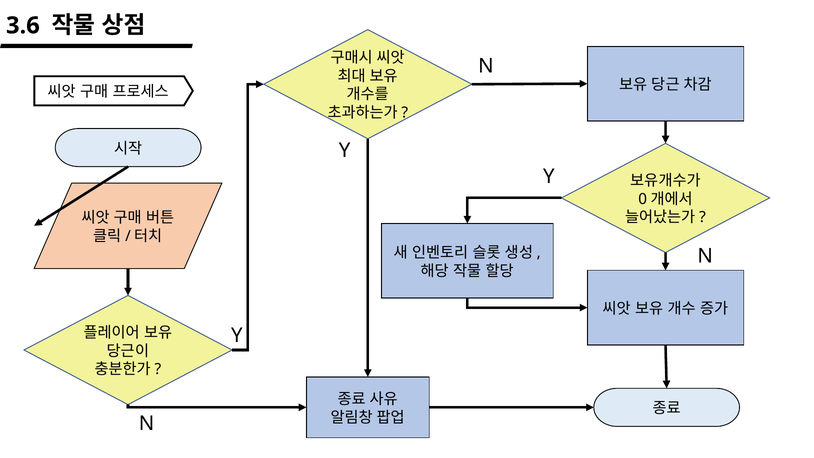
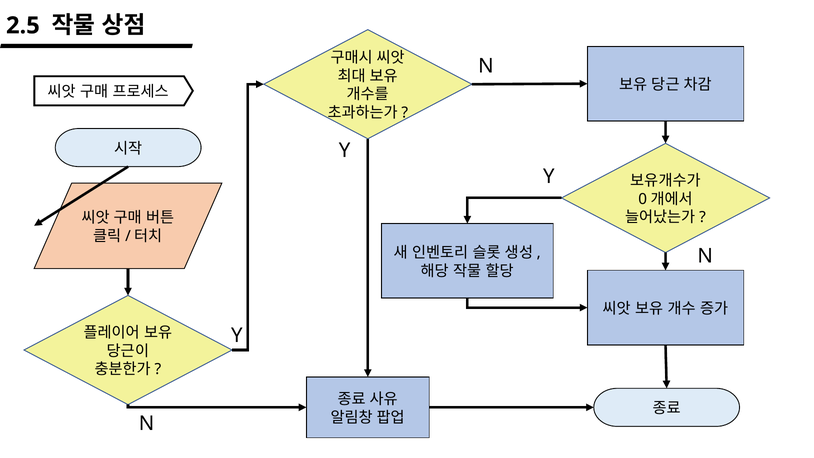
3.6: 3.6 -> 2.5
